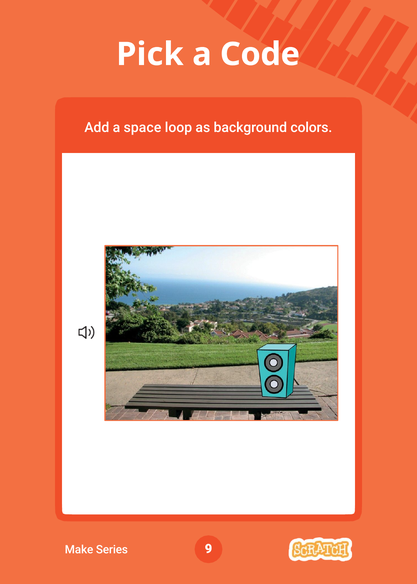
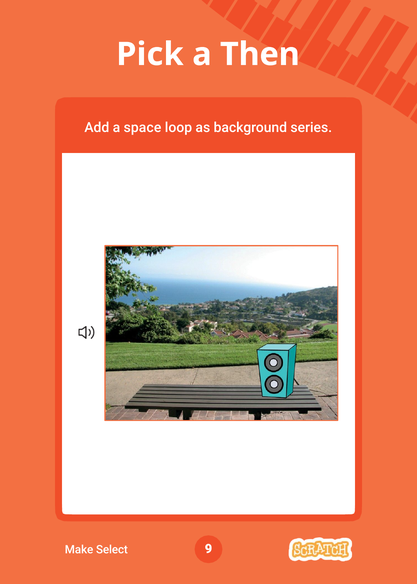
Code: Code -> Then
colors: colors -> series
Series: Series -> Select
